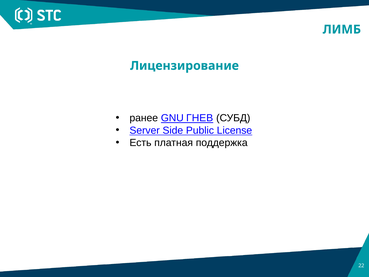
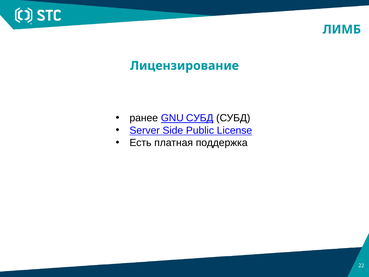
GNU ГНЕВ: ГНЕВ -> СУБД
